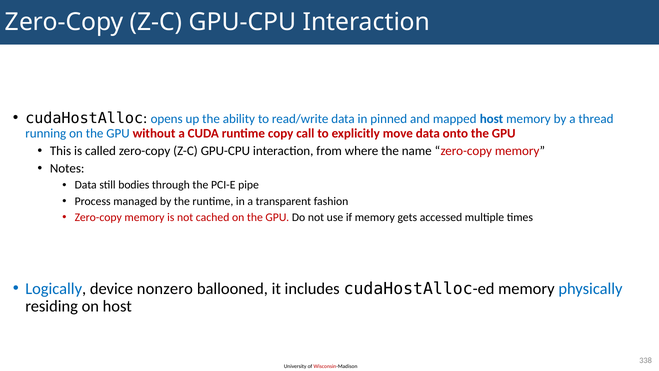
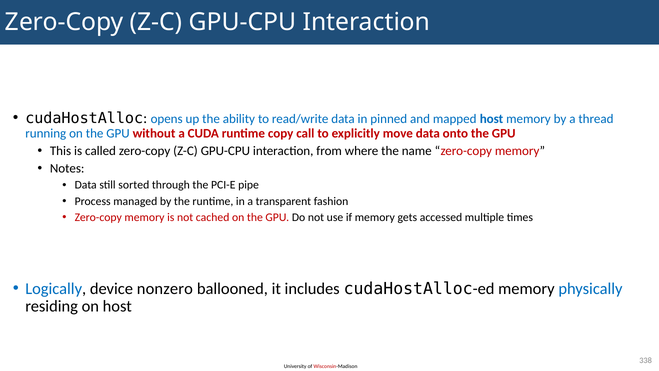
bodies: bodies -> sorted
